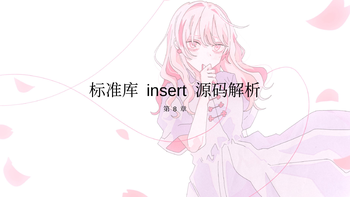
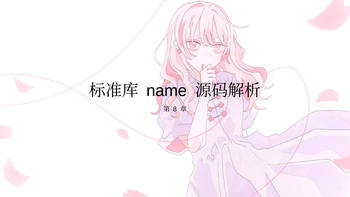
insert: insert -> name
